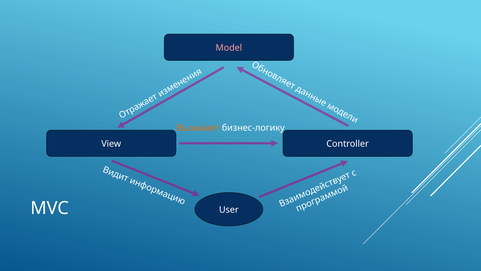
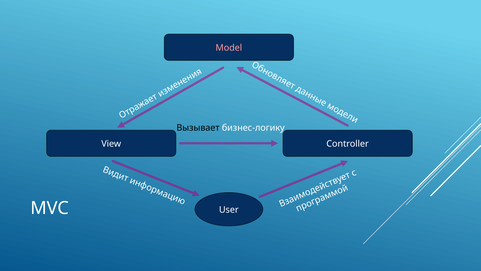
Вызывает colour: orange -> black
